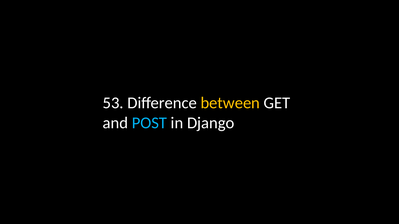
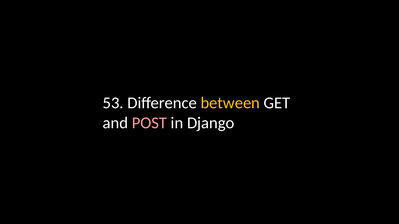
POST colour: light blue -> pink
